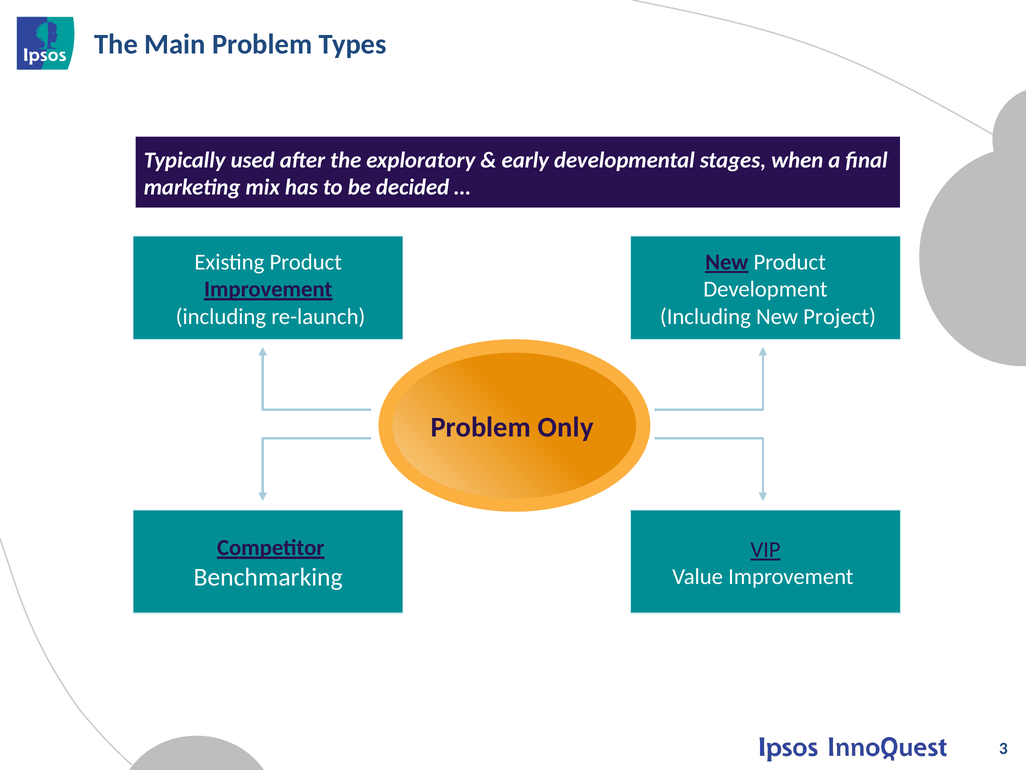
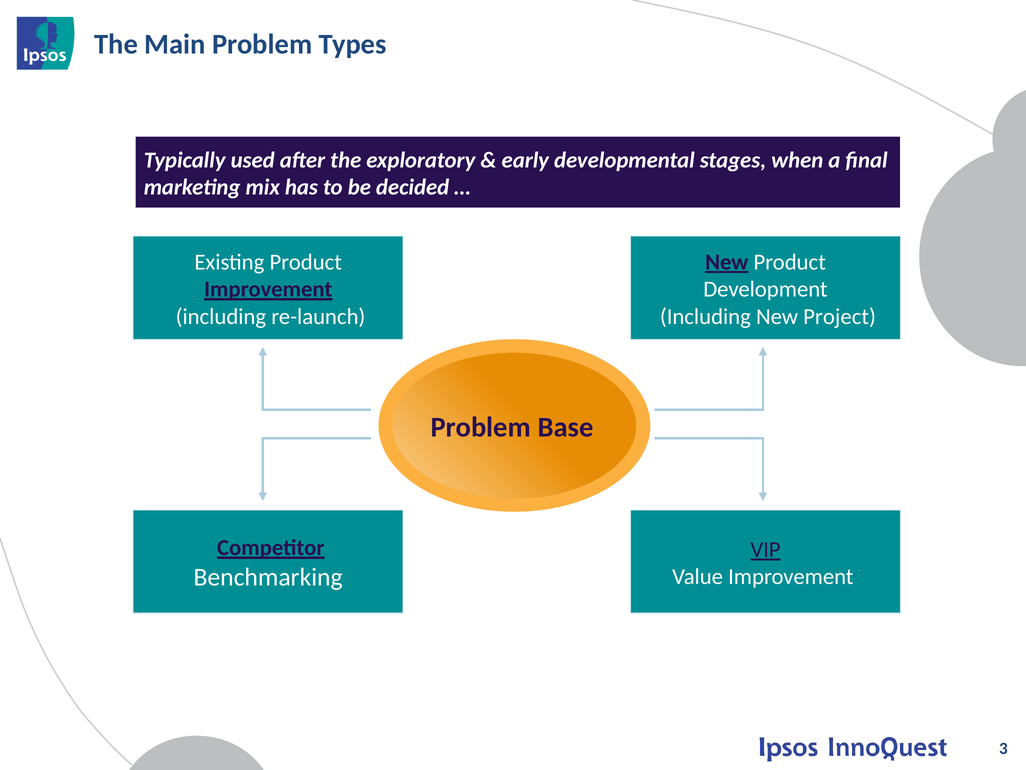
Only: Only -> Base
